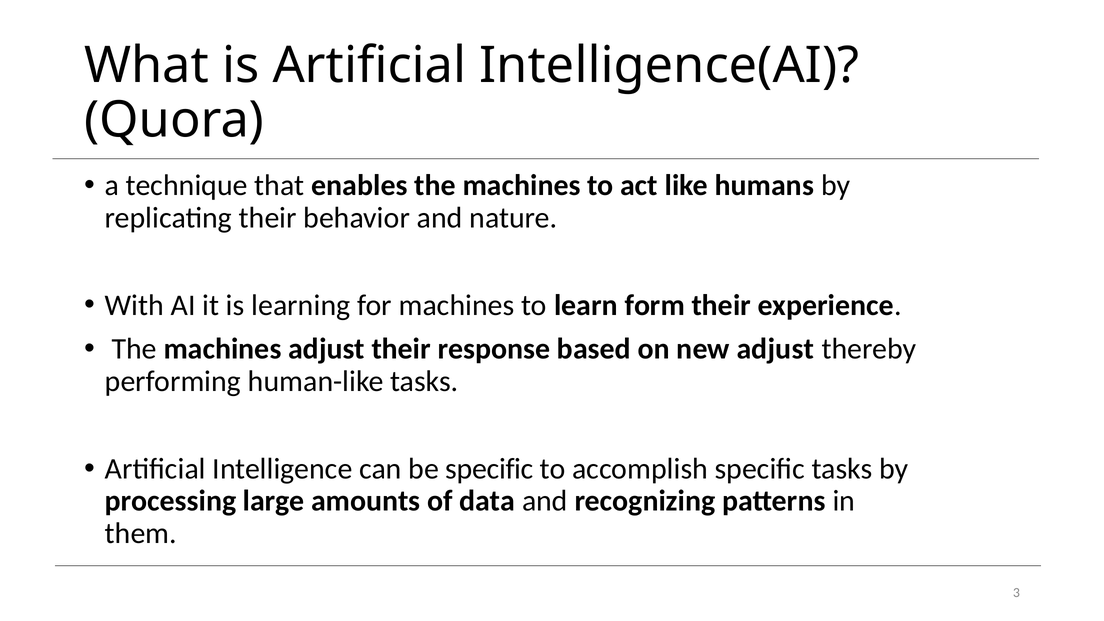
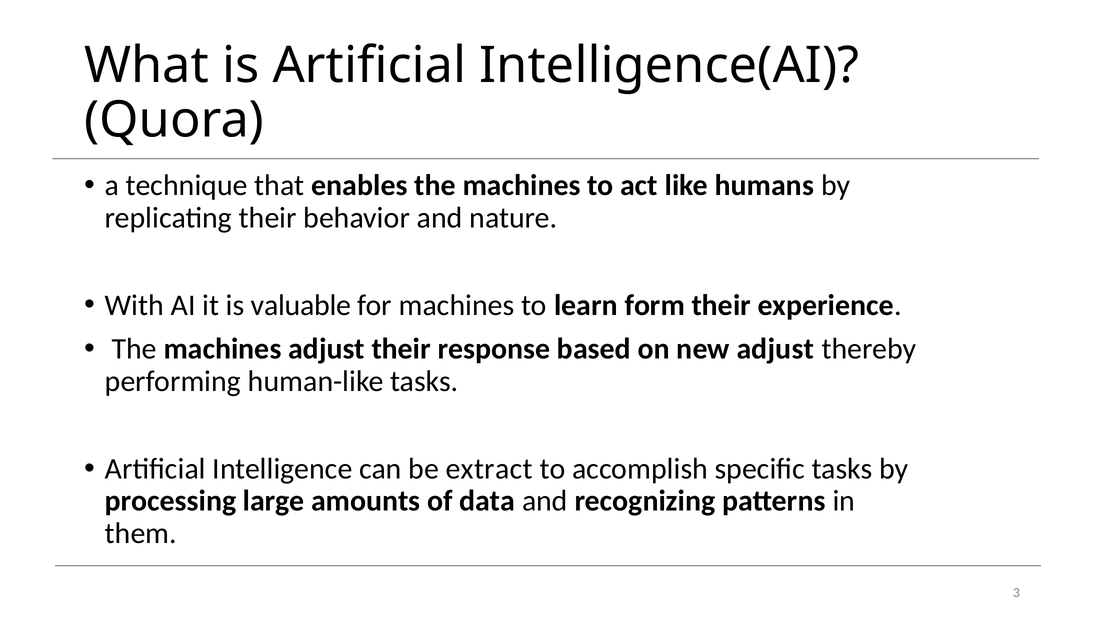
learning: learning -> valuable
be specific: specific -> extract
